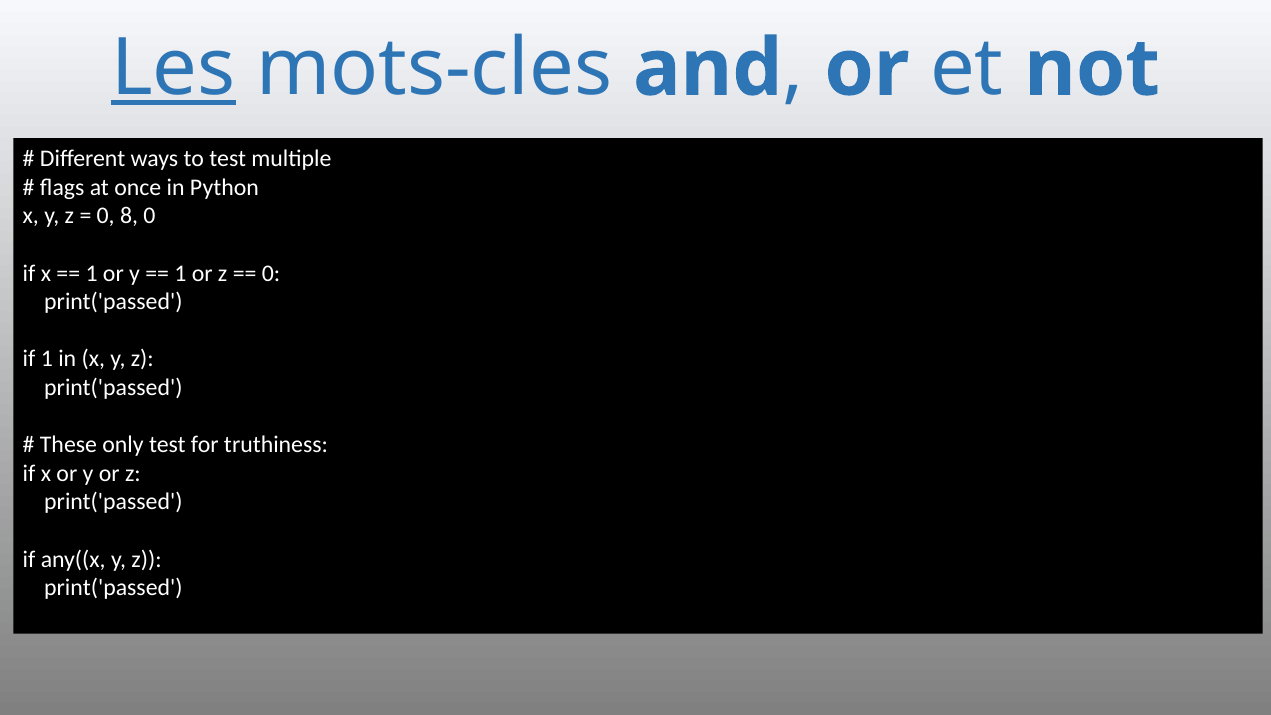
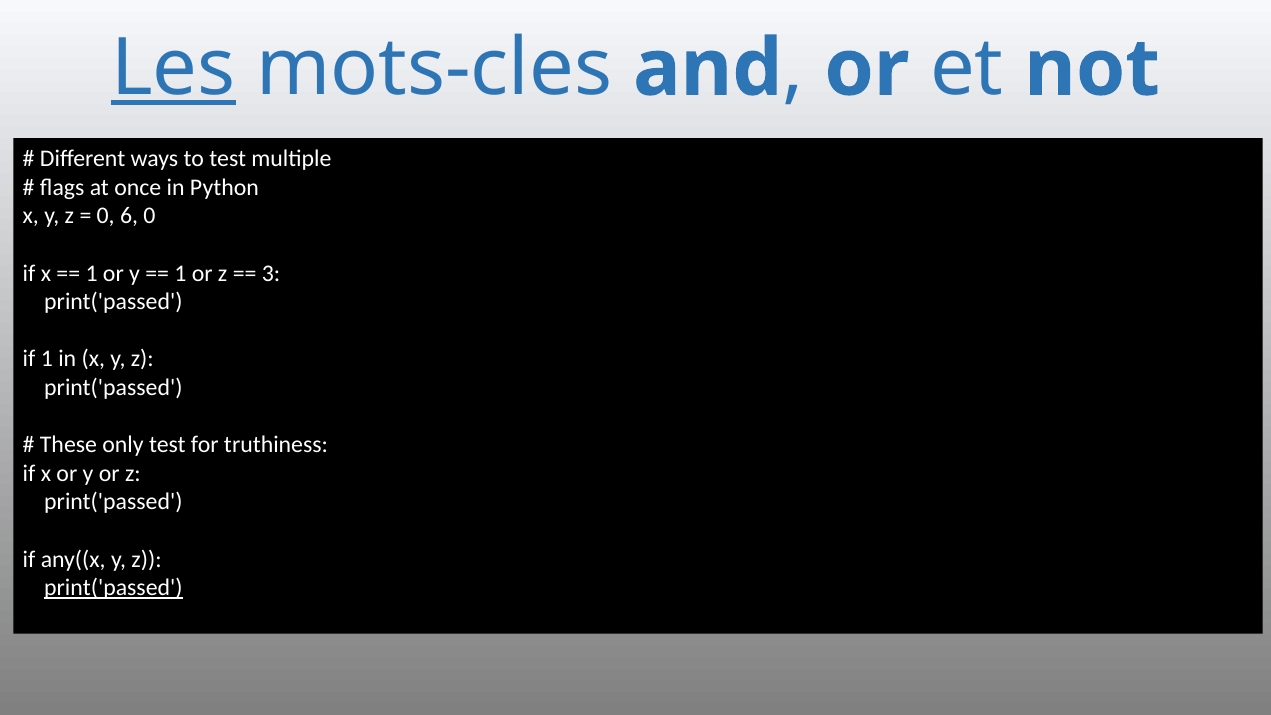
8: 8 -> 6
0 at (271, 273): 0 -> 3
print('passed at (113, 588) underline: none -> present
